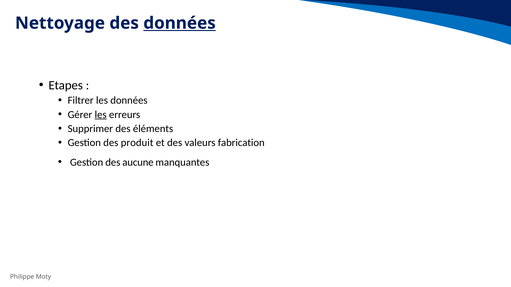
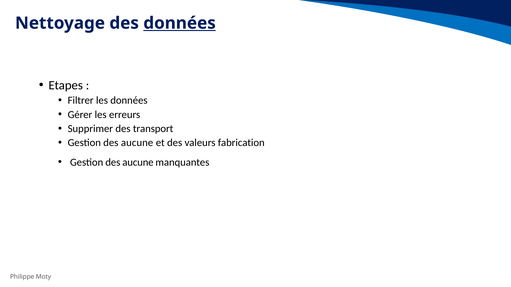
les at (101, 115) underline: present -> none
éléments: éléments -> transport
produit at (137, 143): produit -> aucune
